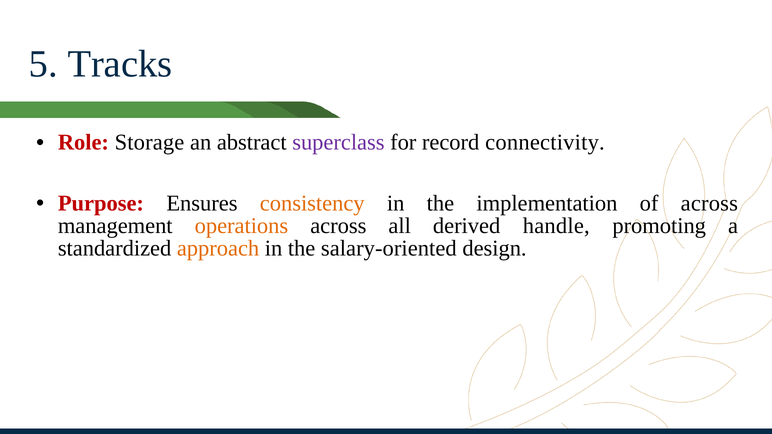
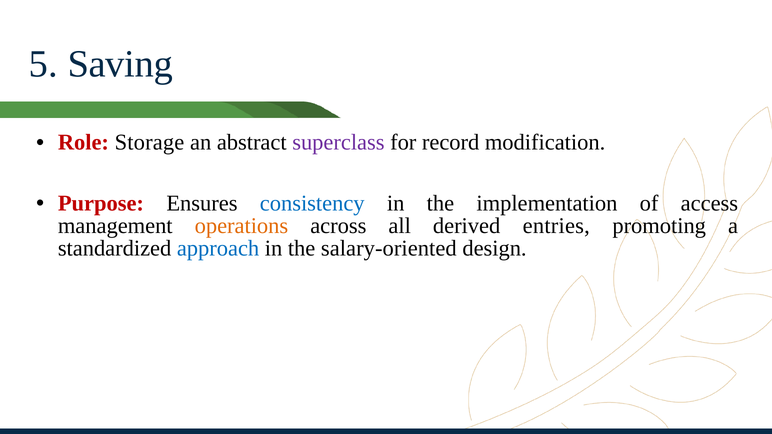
Tracks: Tracks -> Saving
connectivity: connectivity -> modification
consistency colour: orange -> blue
of across: across -> access
handle: handle -> entries
approach colour: orange -> blue
